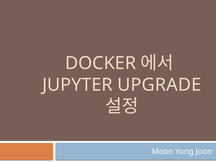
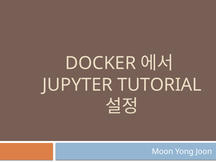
UPGRADE: UPGRADE -> TUTORIAL
